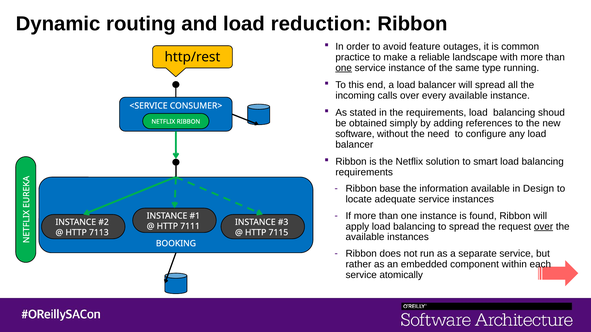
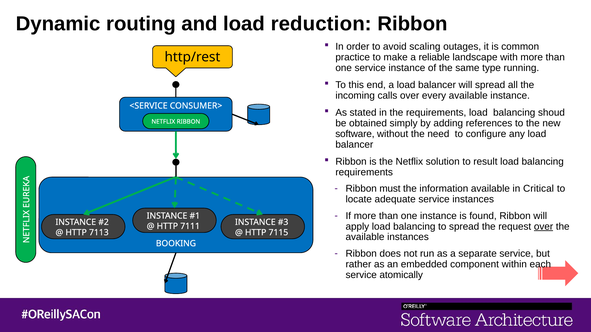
feature: feature -> scaling
one at (344, 68) underline: present -> none
smart: smart -> result
base: base -> must
Design: Design -> Critical
